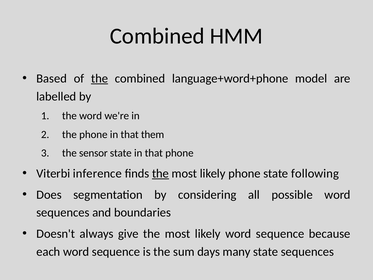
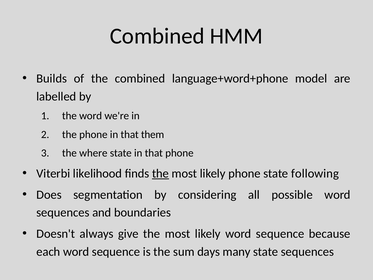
Based: Based -> Builds
the at (100, 78) underline: present -> none
sensor: sensor -> where
inference: inference -> likelihood
